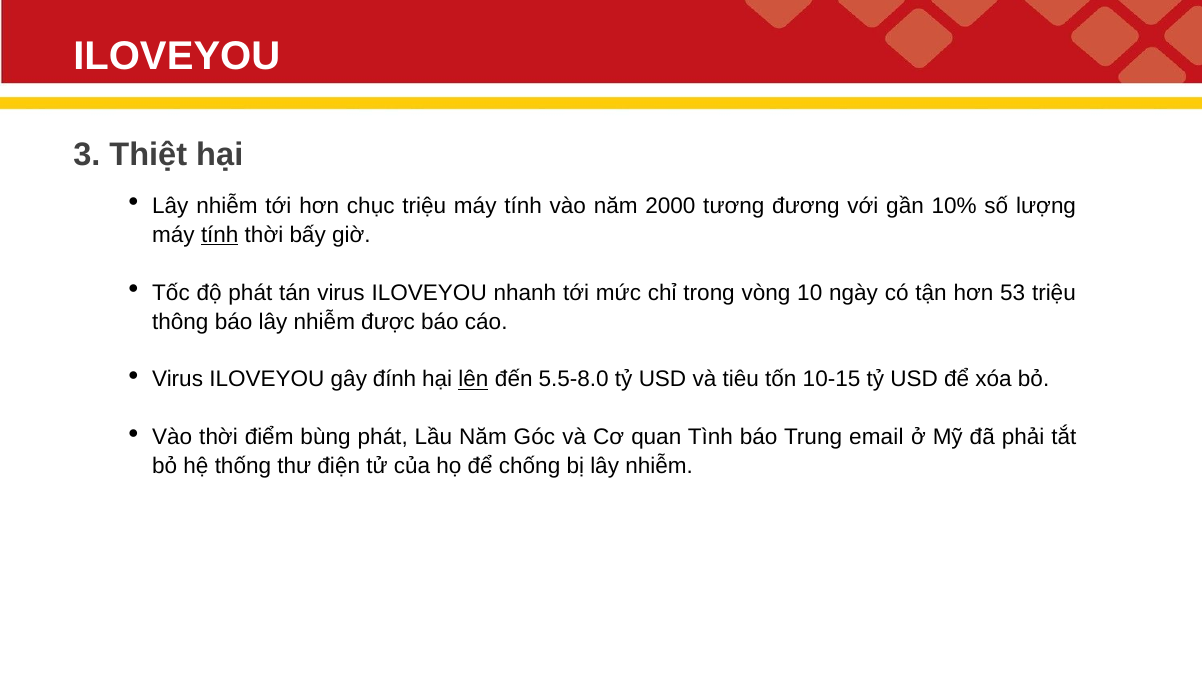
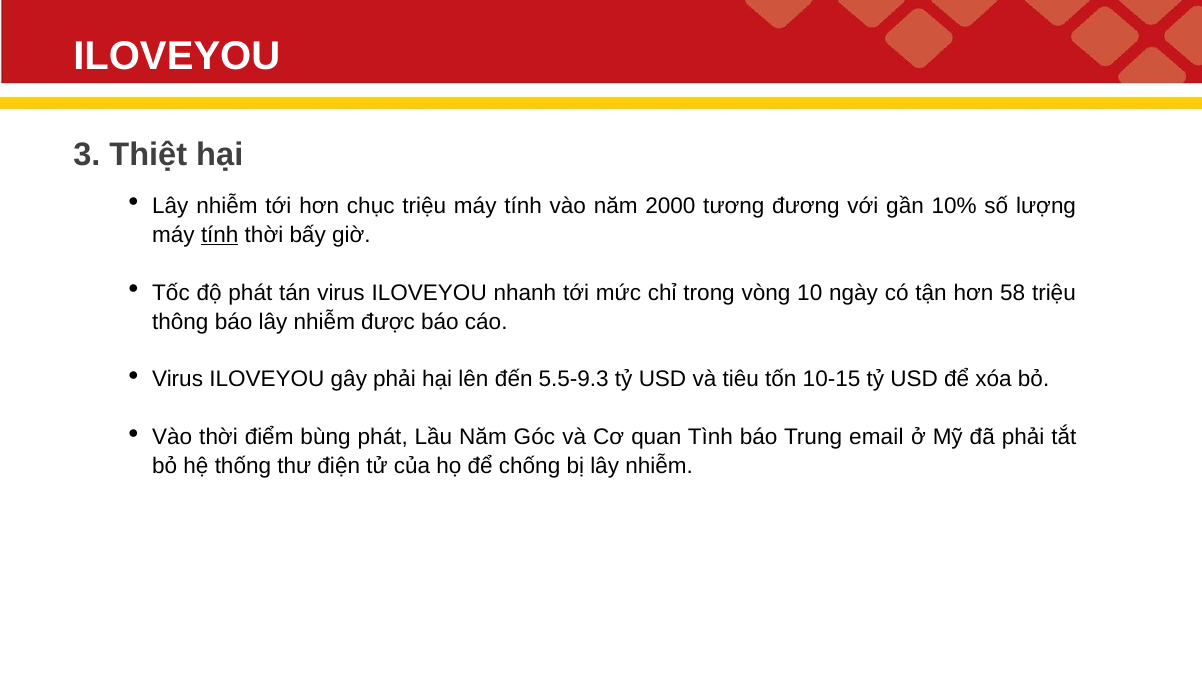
53: 53 -> 58
gây đính: đính -> phải
lên underline: present -> none
5.5-8.0: 5.5-8.0 -> 5.5-9.3
